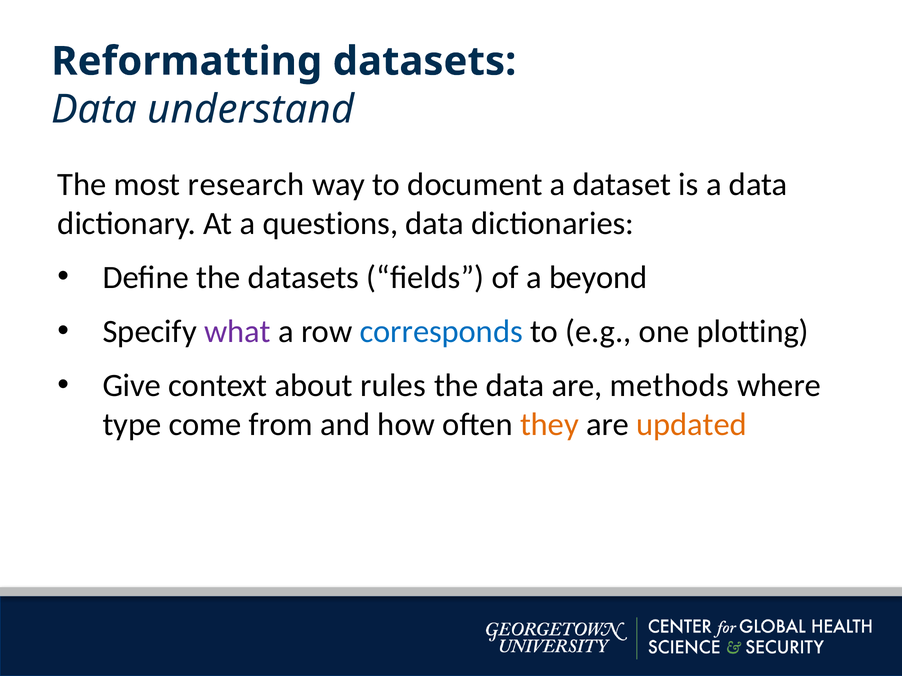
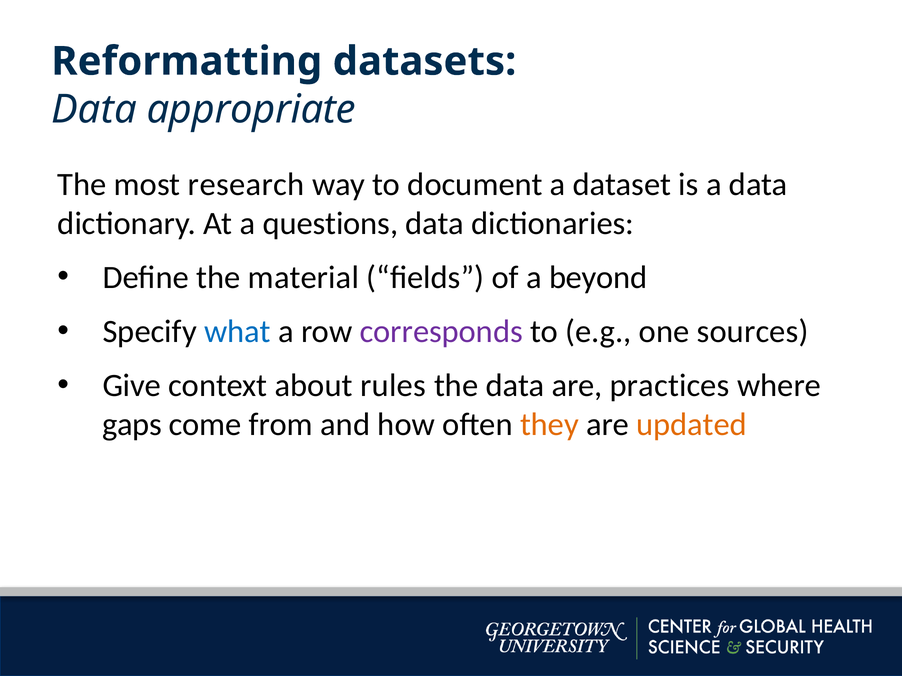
understand: understand -> appropriate
the datasets: datasets -> material
what colour: purple -> blue
corresponds colour: blue -> purple
plotting: plotting -> sources
methods: methods -> practices
type: type -> gaps
